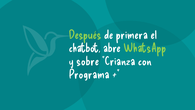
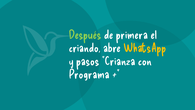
chatbot: chatbot -> criando
WhatsApp colour: light green -> yellow
sobre: sobre -> pasos
